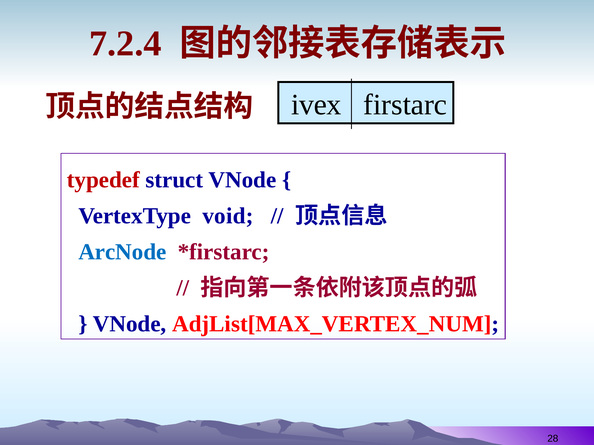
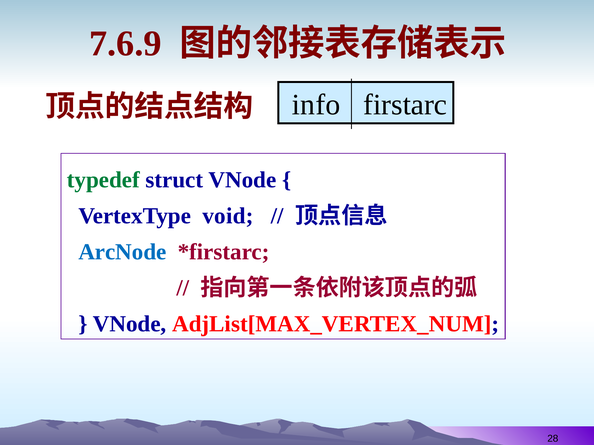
7.2.4: 7.2.4 -> 7.6.9
ivex: ivex -> info
typedef colour: red -> green
